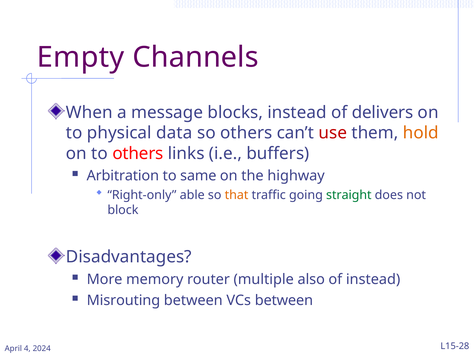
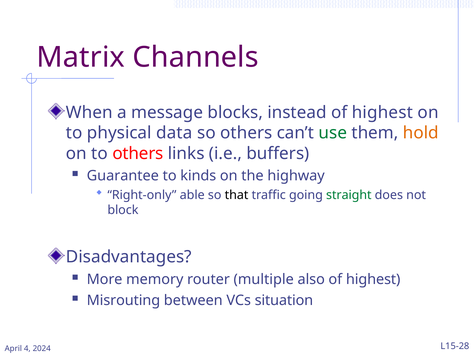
Empty: Empty -> Matrix
instead of delivers: delivers -> highest
use colour: red -> green
Arbitration: Arbitration -> Guarantee
same: same -> kinds
that colour: orange -> black
instead at (373, 280): instead -> highest
VCs between: between -> situation
